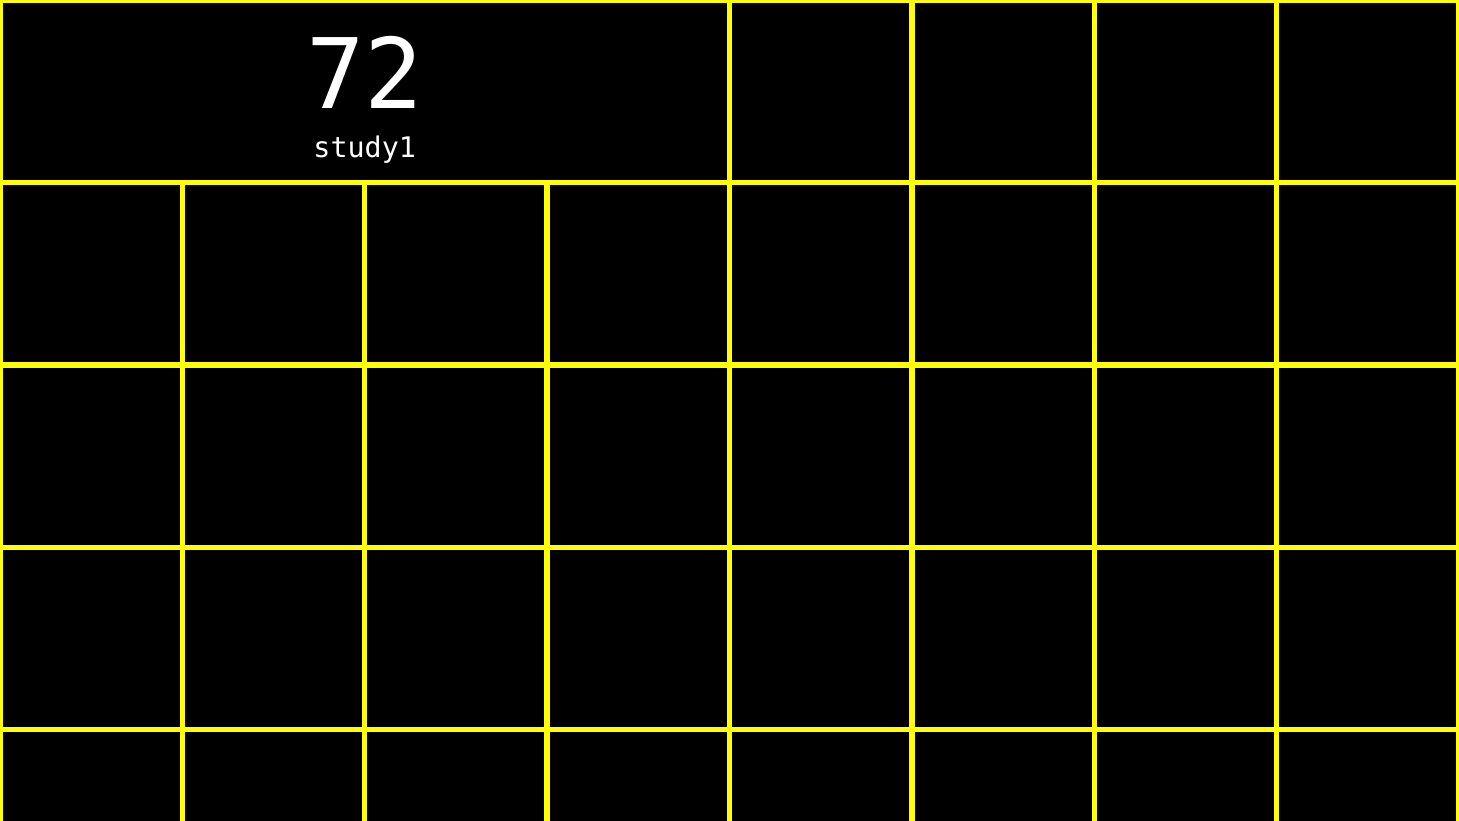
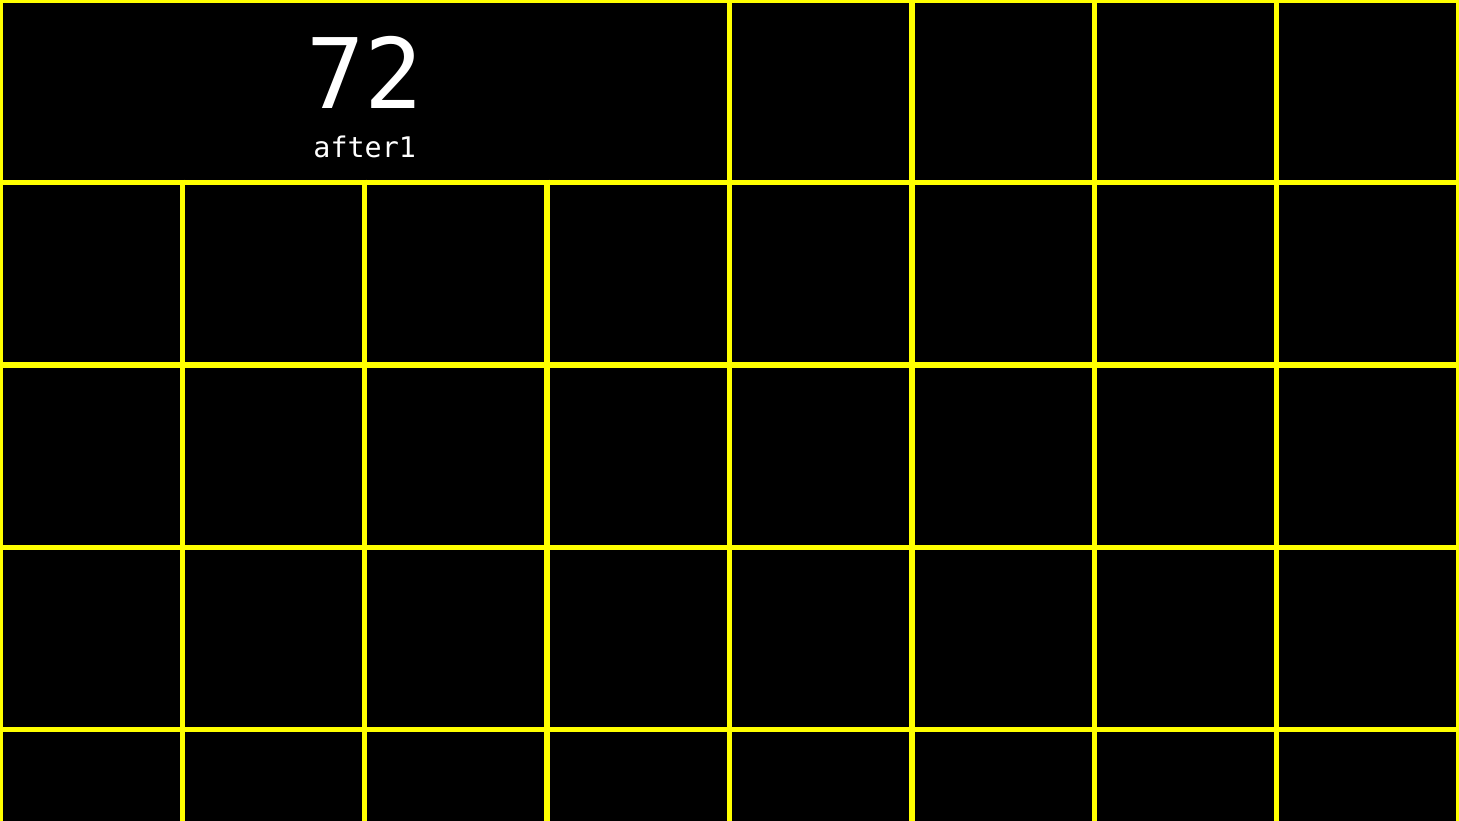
study1: study1 -> after1
